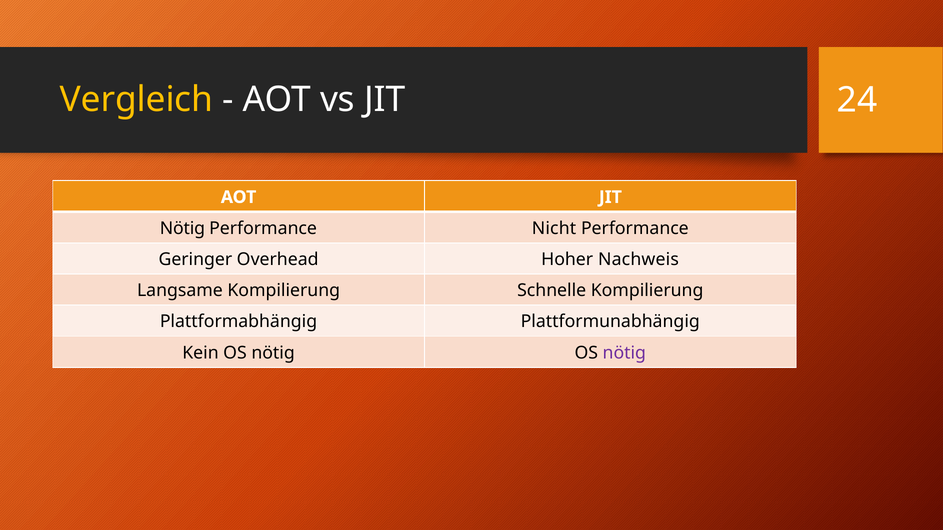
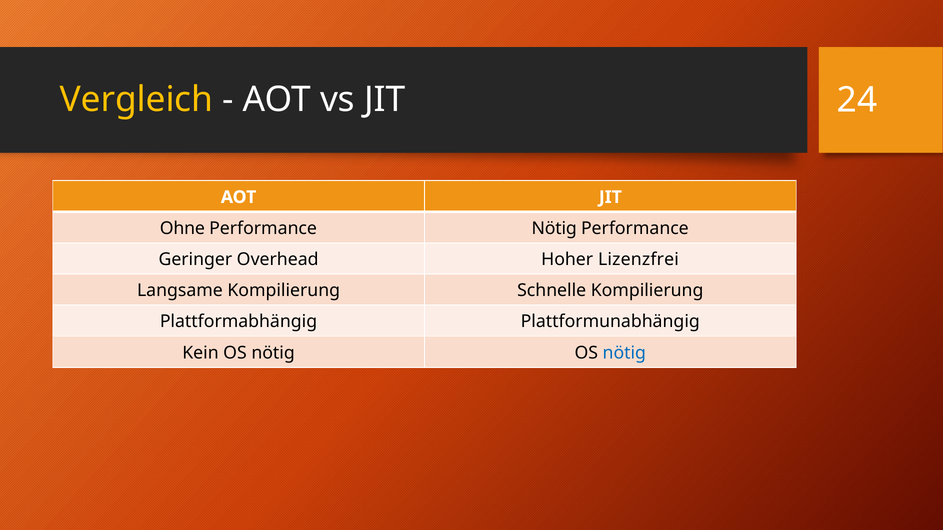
Nötig at (182, 228): Nötig -> Ohne
Performance Nicht: Nicht -> Nötig
Nachweis: Nachweis -> Lizenzfrei
nötig at (624, 353) colour: purple -> blue
